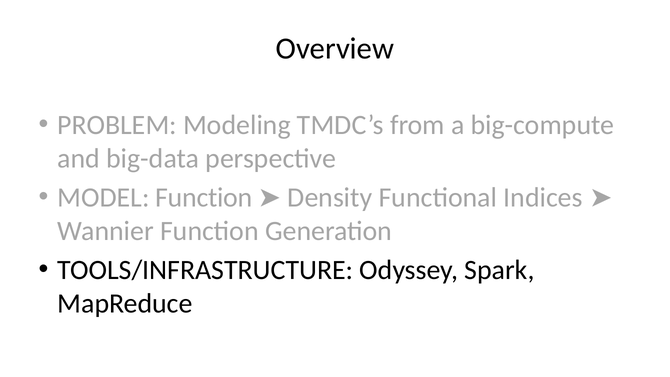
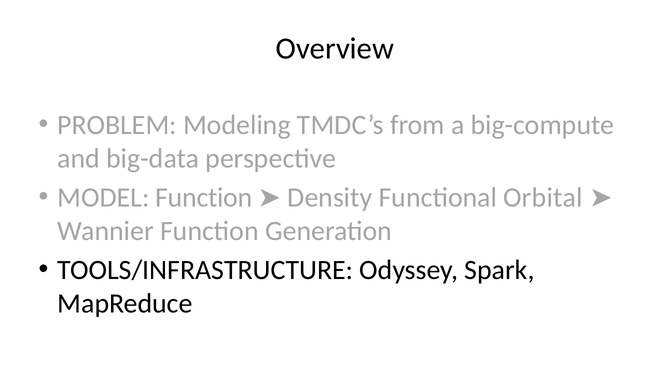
Indices: Indices -> Orbital
